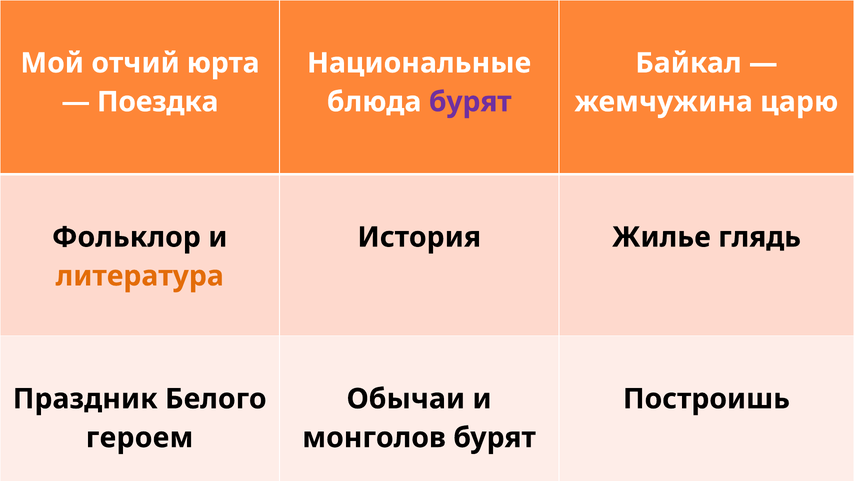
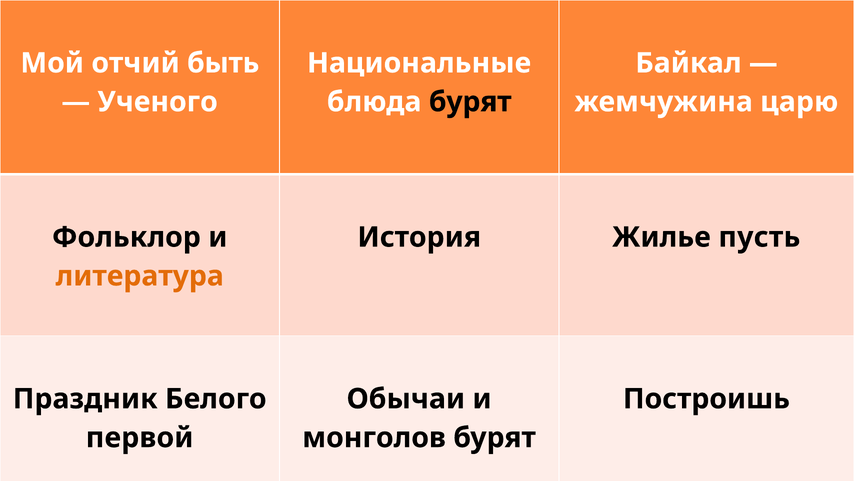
юрта: юрта -> быть
Поездка: Поездка -> Ученого
бурят at (470, 102) colour: purple -> black
глядь: глядь -> пусть
героем: героем -> первой
